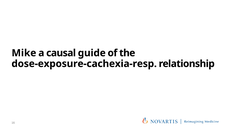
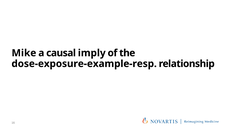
guide: guide -> imply
dose-exposure-cachexia-resp: dose-exposure-cachexia-resp -> dose-exposure-example-resp
